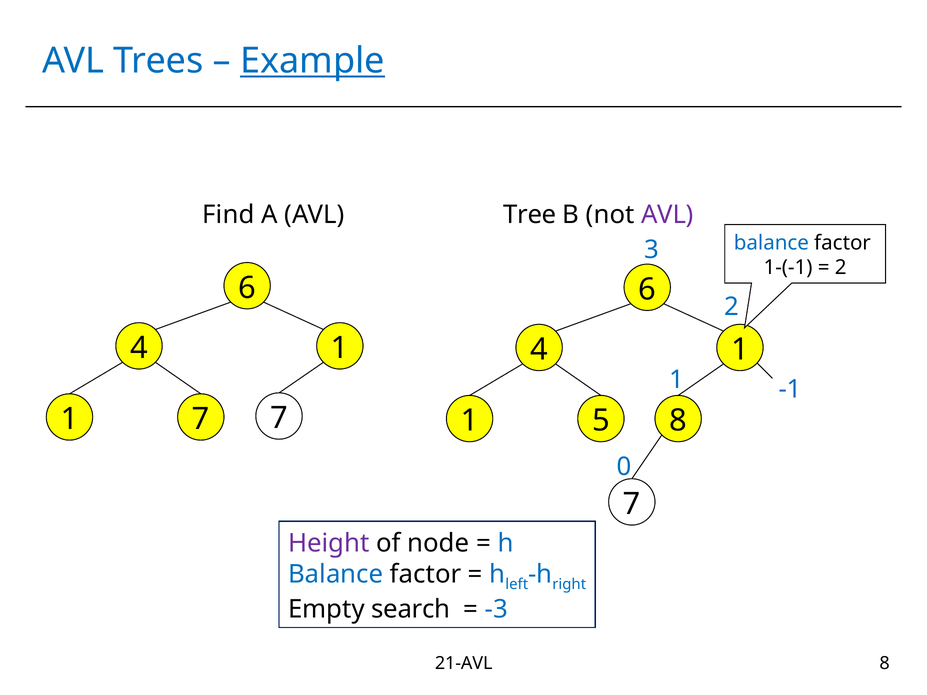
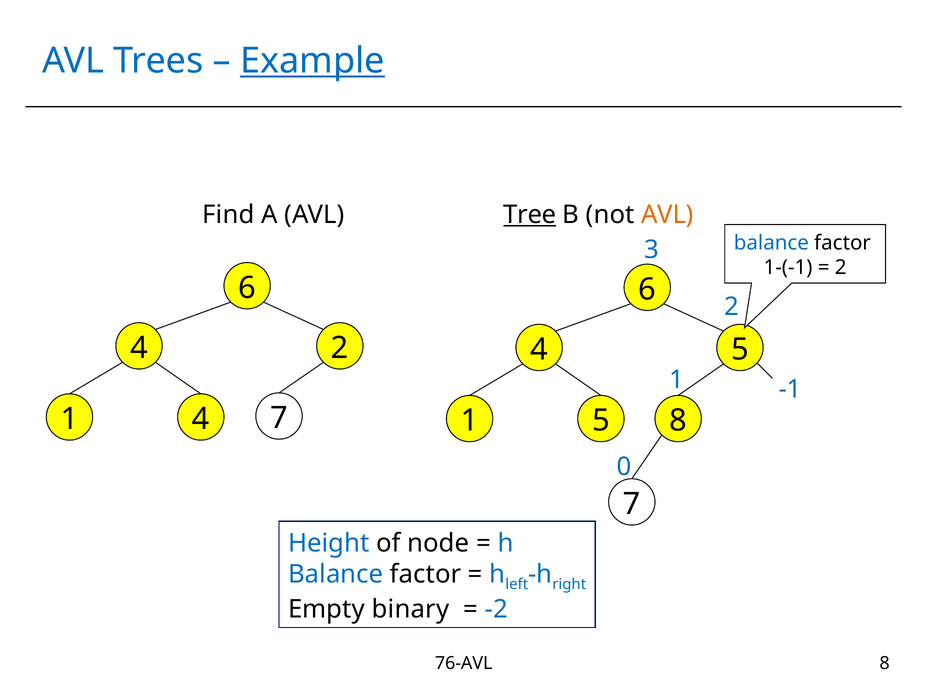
Tree underline: none -> present
AVL at (667, 215) colour: purple -> orange
1 at (340, 348): 1 -> 2
1 at (740, 350): 1 -> 5
1 7: 7 -> 4
Height colour: purple -> blue
search: search -> binary
-3: -3 -> -2
21-AVL: 21-AVL -> 76-AVL
